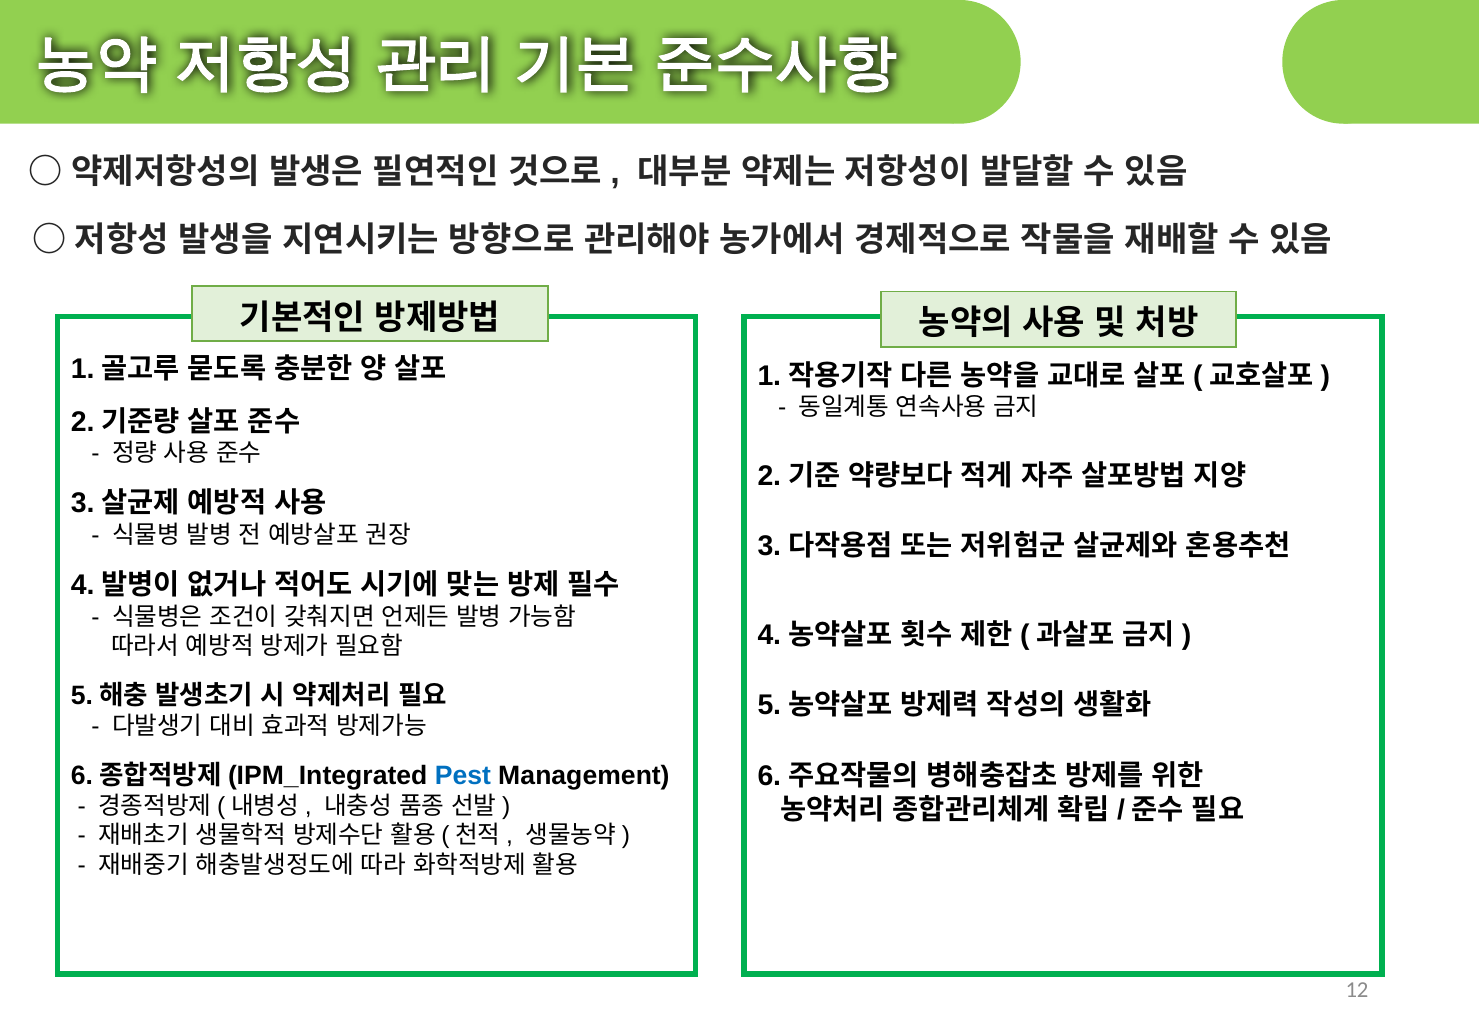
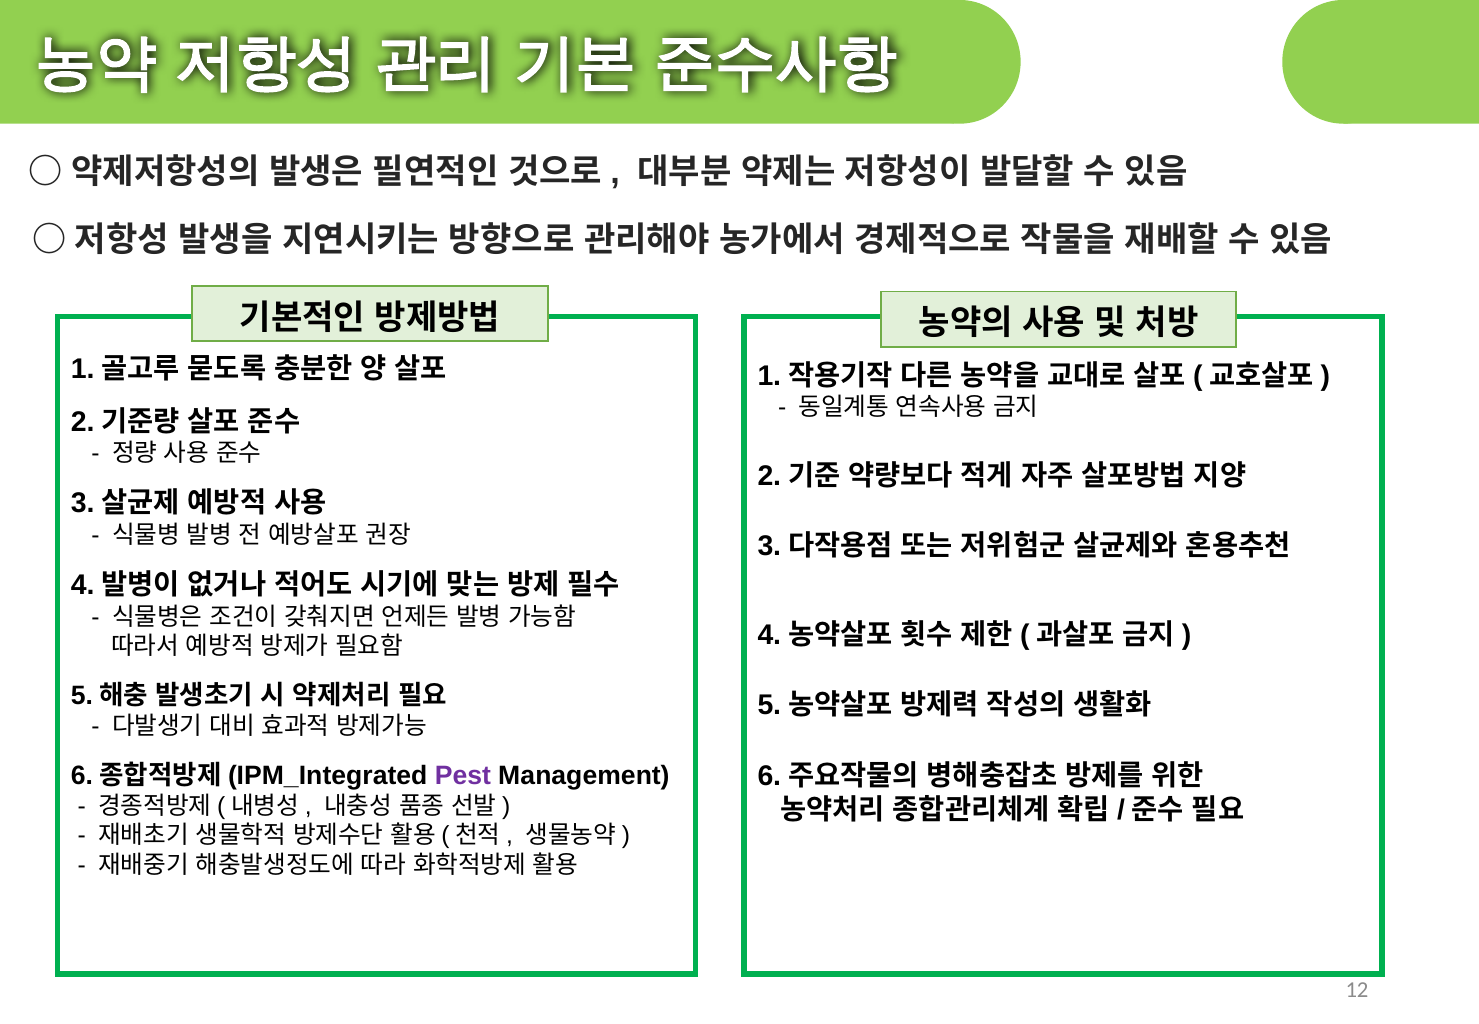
Pest colour: blue -> purple
